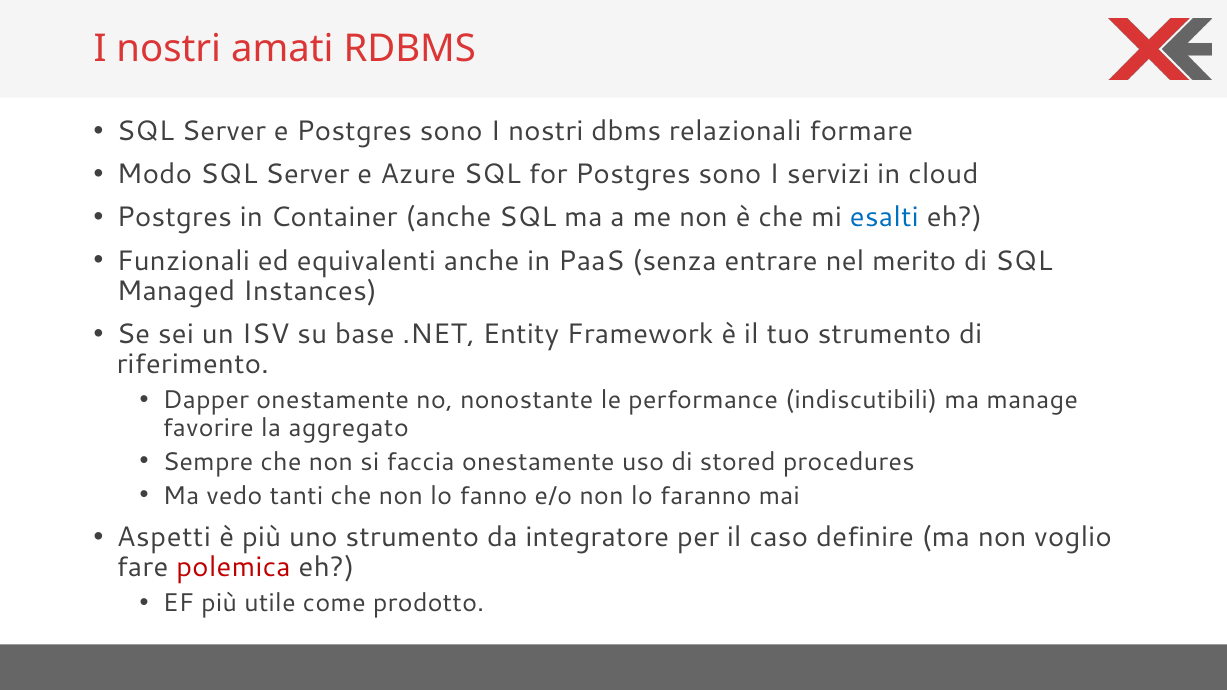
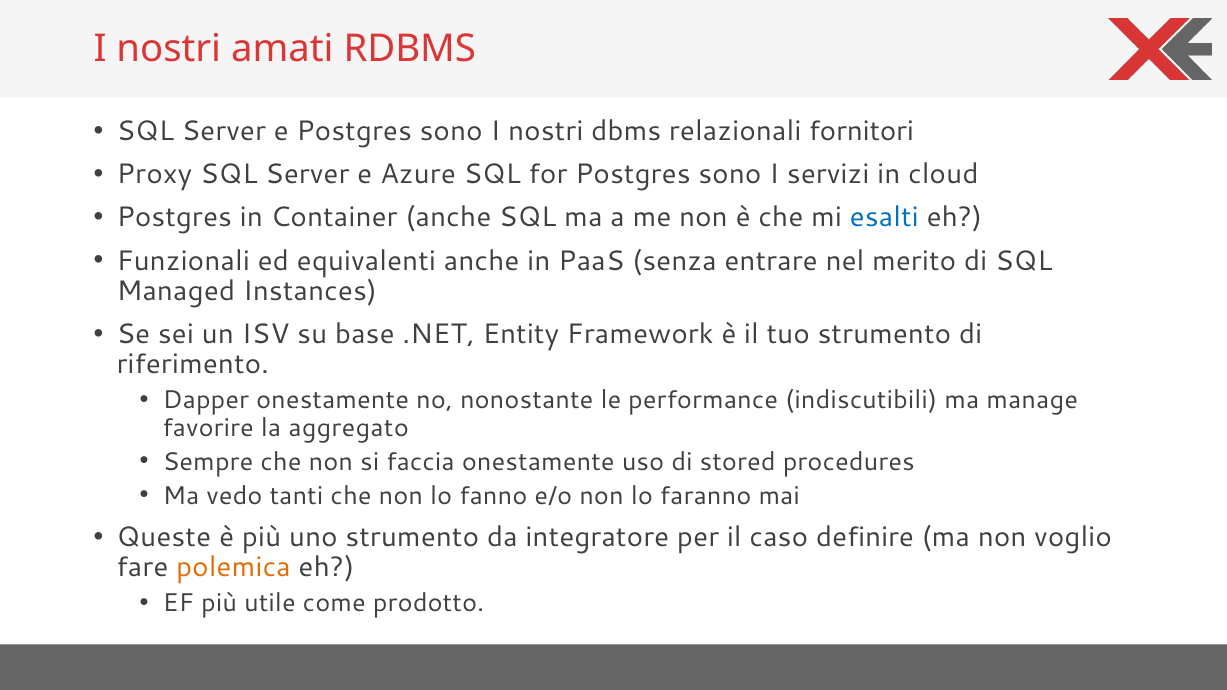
formare: formare -> fornitori
Modo: Modo -> Proxy
Aspetti: Aspetti -> Queste
polemica colour: red -> orange
